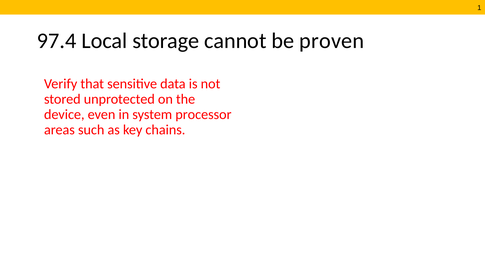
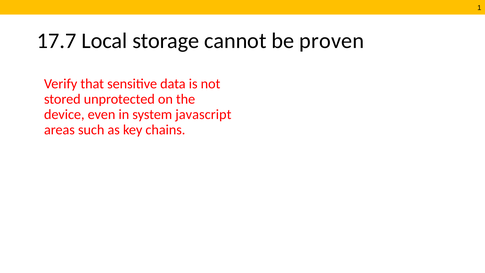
97.4: 97.4 -> 17.7
processor: processor -> javascript
